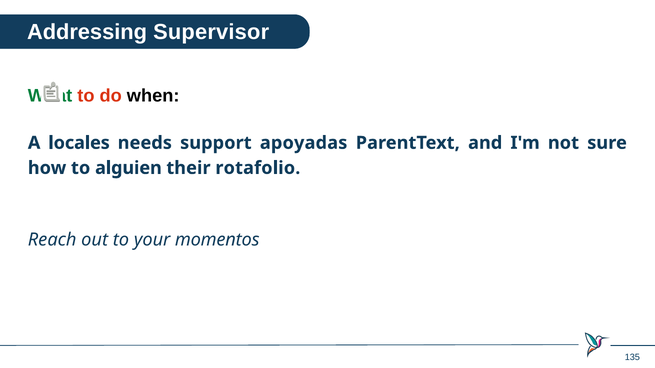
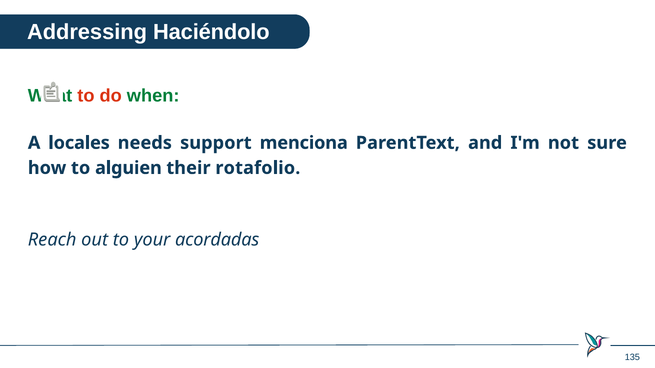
Supervisor: Supervisor -> Haciéndolo
when colour: black -> green
apoyadas: apoyadas -> menciona
momentos: momentos -> acordadas
